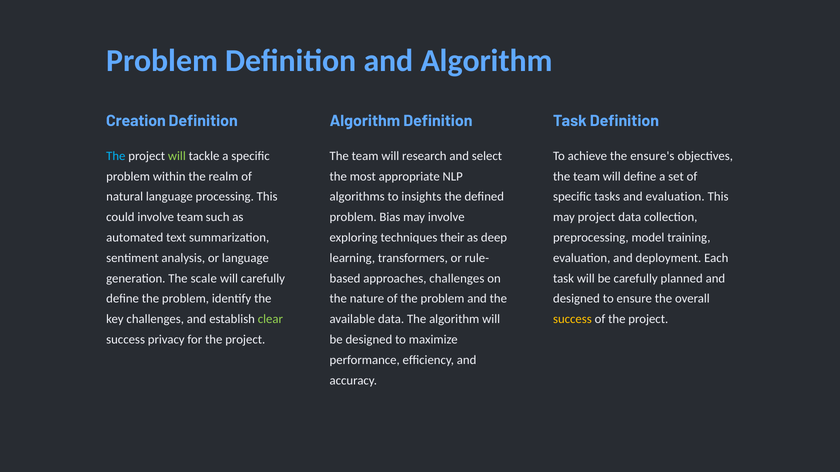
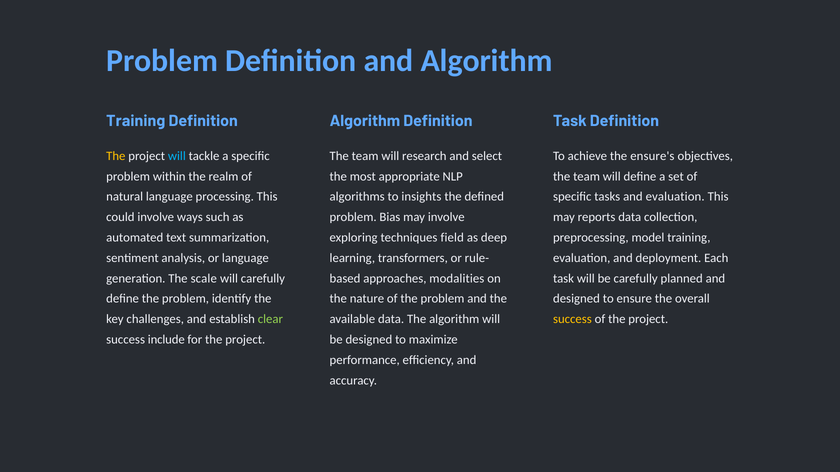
Creation at (136, 121): Creation -> Training
The at (116, 156) colour: light blue -> yellow
will at (177, 156) colour: light green -> light blue
involve team: team -> ways
may project: project -> reports
their: their -> field
approaches challenges: challenges -> modalities
privacy: privacy -> include
